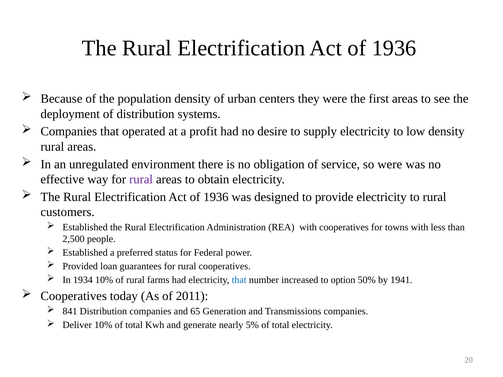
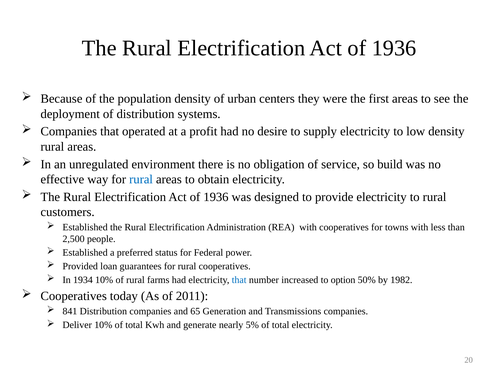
so were: were -> build
rural at (141, 179) colour: purple -> blue
1941: 1941 -> 1982
